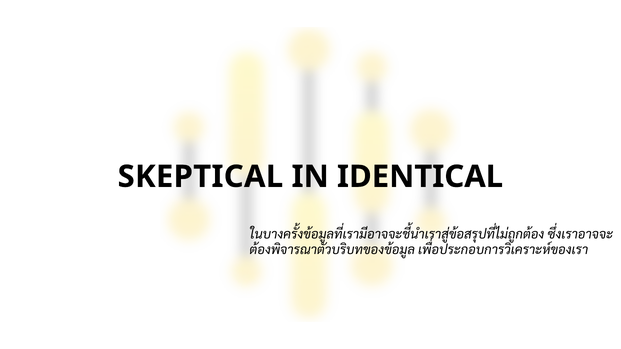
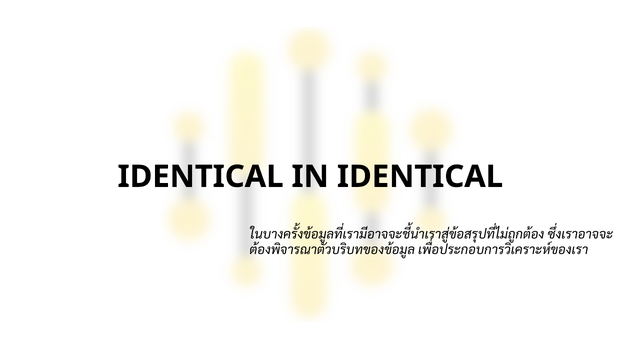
SKEPTICAL at (200, 177): SKEPTICAL -> IDENTICAL
